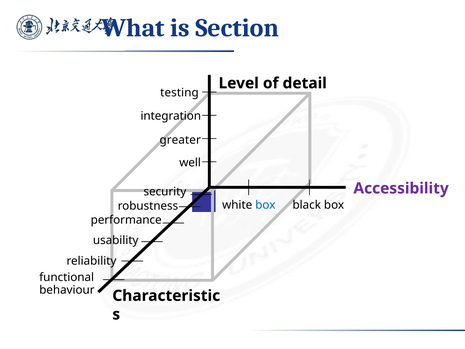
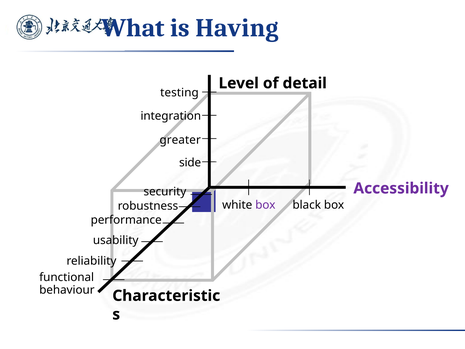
Section: Section -> Having
well: well -> side
box at (265, 205) colour: blue -> purple
